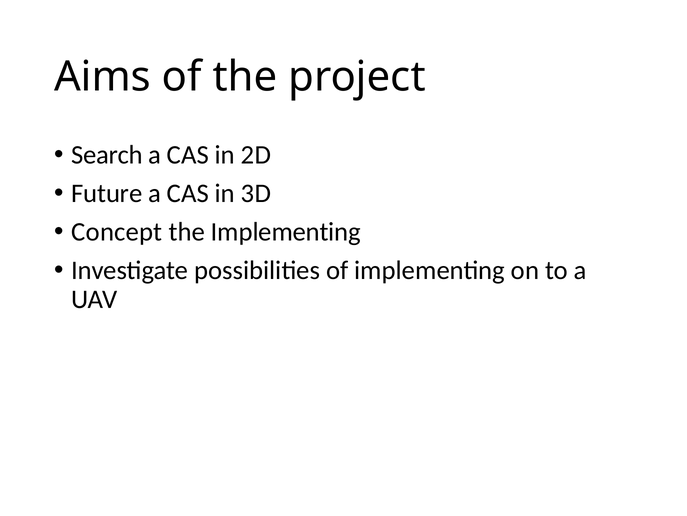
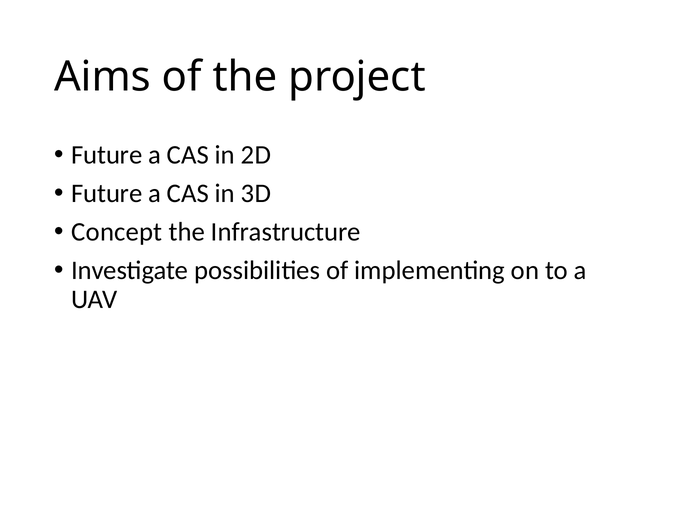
Search at (107, 155): Search -> Future
the Implementing: Implementing -> Infrastructure
